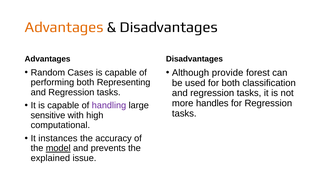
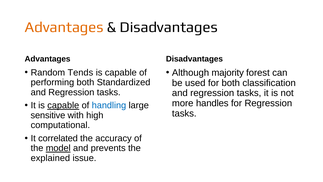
provide: provide -> majority
Cases: Cases -> Tends
Representing: Representing -> Standardized
capable at (63, 105) underline: none -> present
handling colour: purple -> blue
instances: instances -> correlated
